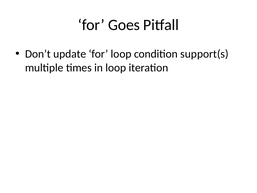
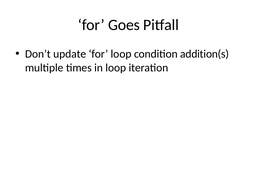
support(s: support(s -> addition(s
